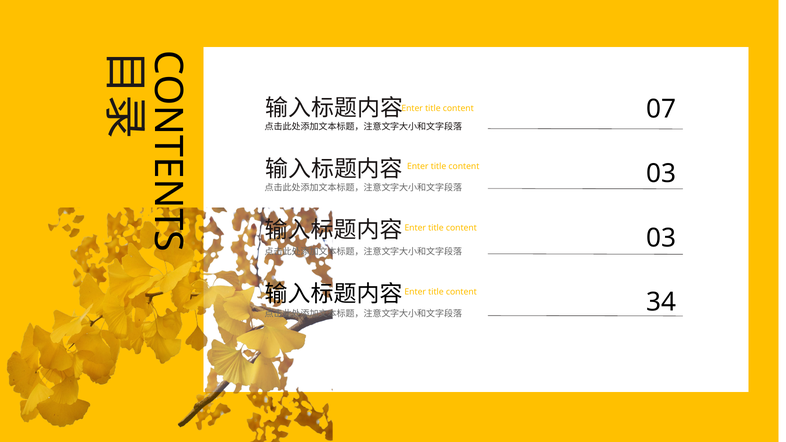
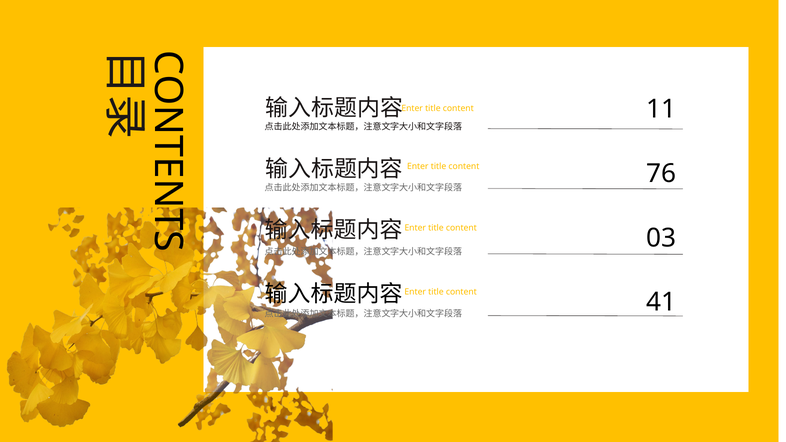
07: 07 -> 11
03 at (661, 174): 03 -> 76
34: 34 -> 41
